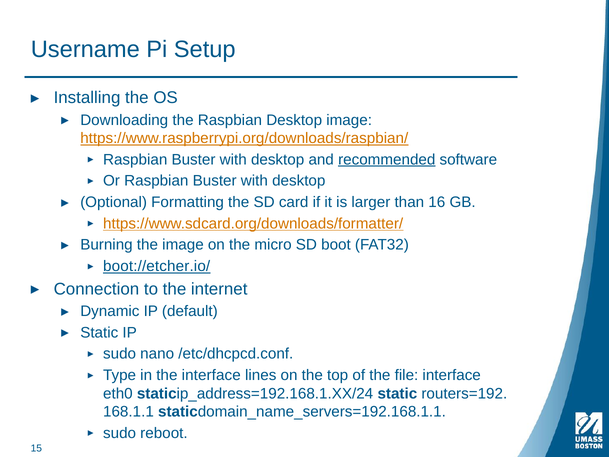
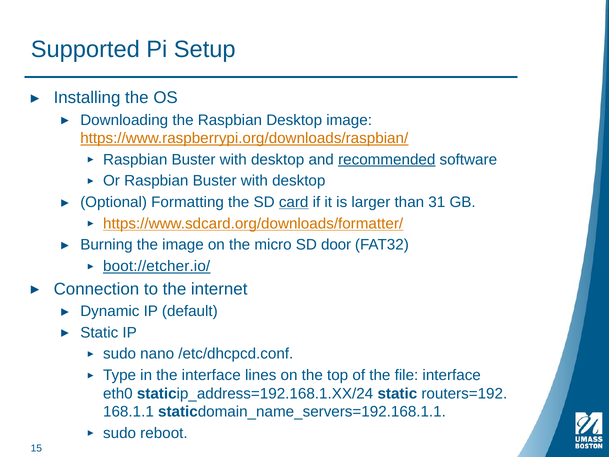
Username: Username -> Supported
card underline: none -> present
16: 16 -> 31
boot: boot -> door
